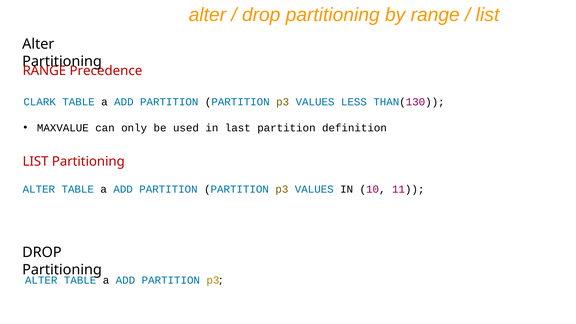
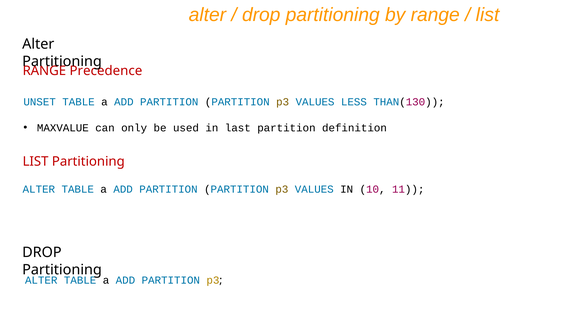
CLARK: CLARK -> UNSET
